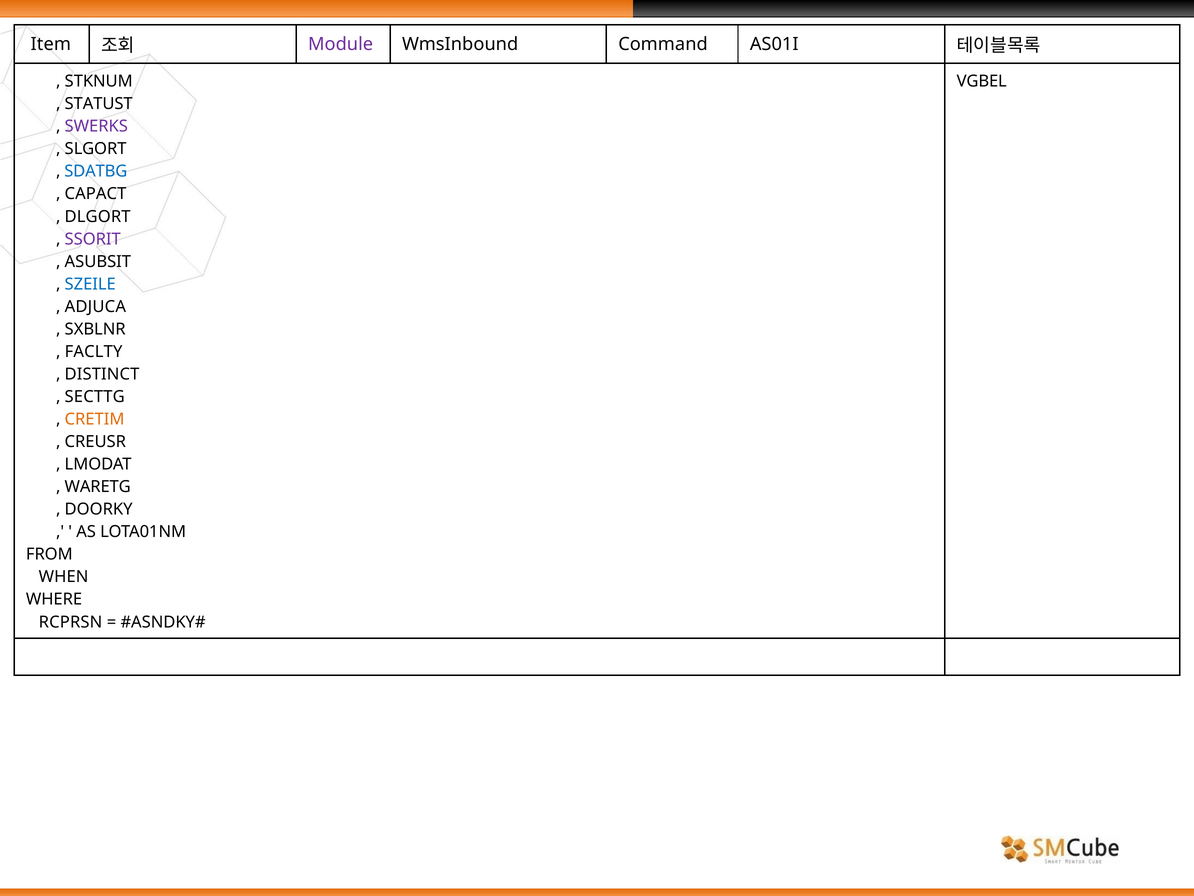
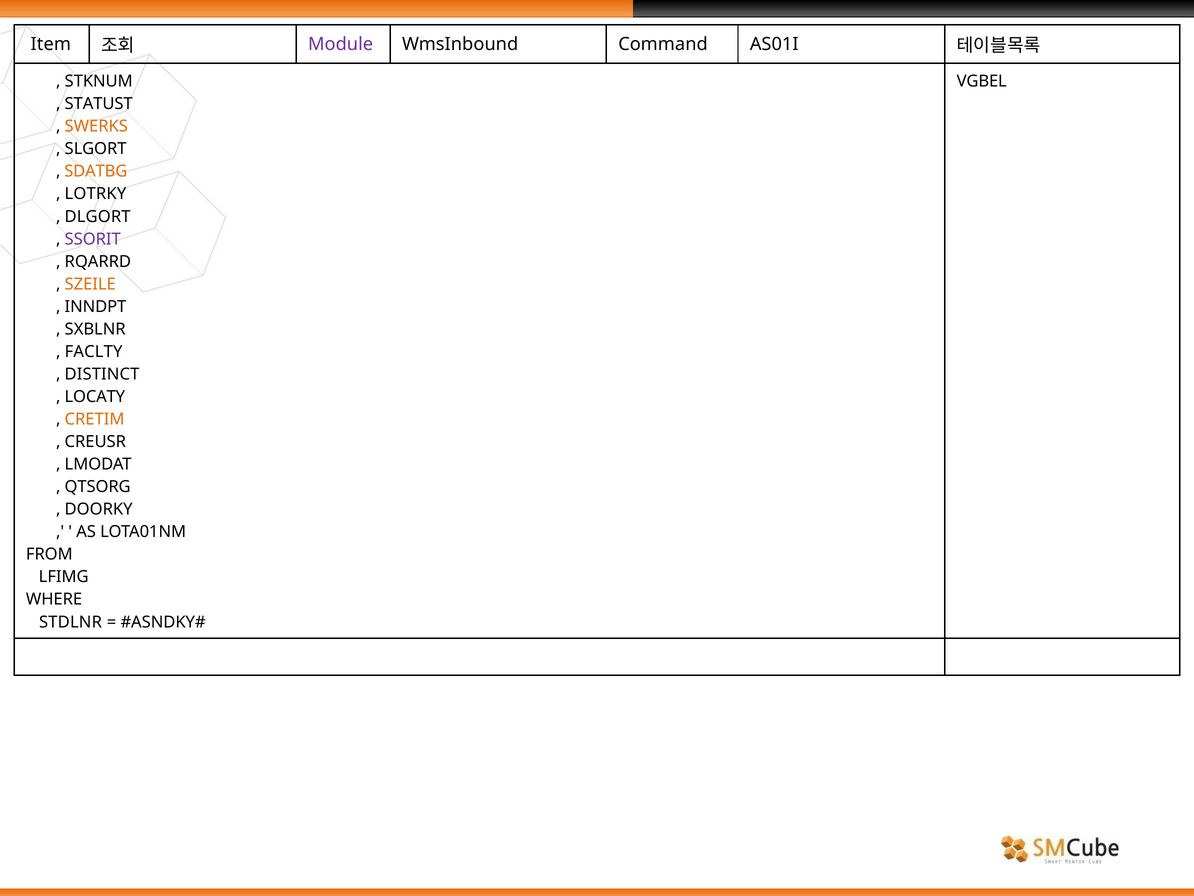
SWERKS colour: purple -> orange
SDATBG colour: blue -> orange
CAPACT: CAPACT -> LOTRKY
ASUBSIT: ASUBSIT -> RQARRD
SZEILE colour: blue -> orange
ADJUCA: ADJUCA -> INNDPT
SECTTG: SECTTG -> LOCATY
WARETG: WARETG -> QTSORG
WHEN: WHEN -> LFIMG
RCPRSN: RCPRSN -> STDLNR
